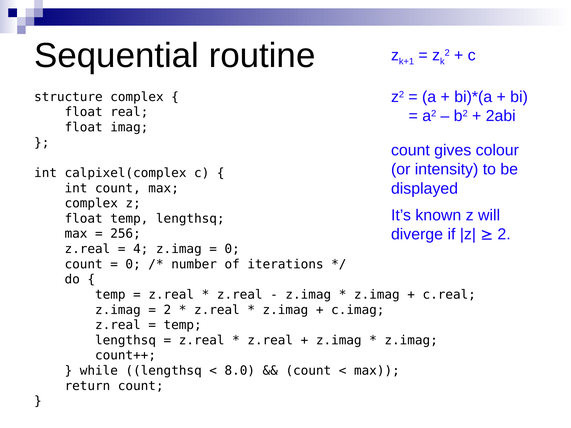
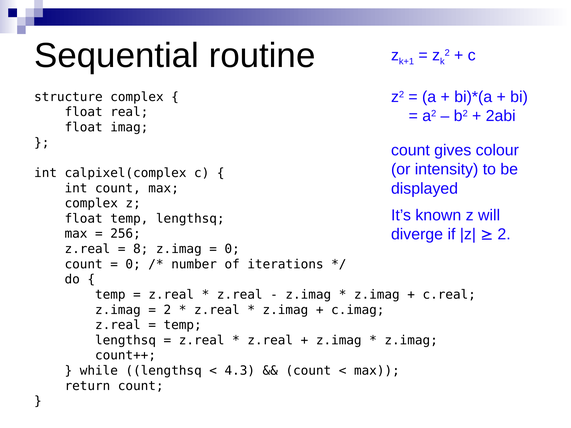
4: 4 -> 8
8.0: 8.0 -> 4.3
